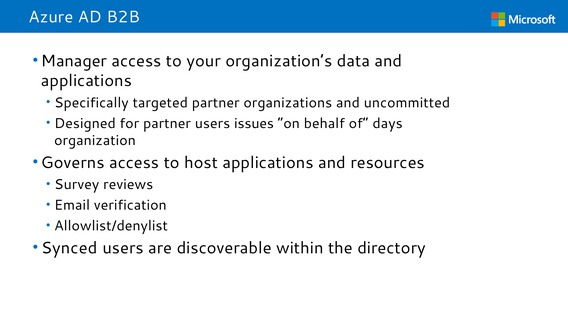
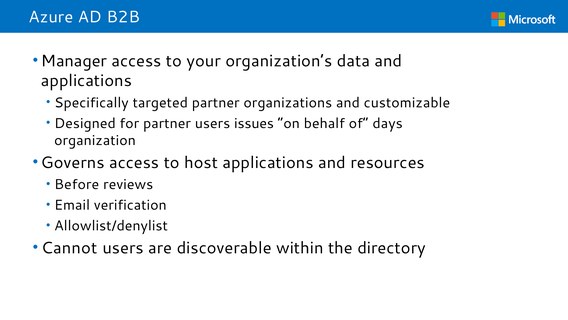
uncommitted: uncommitted -> customizable
Survey: Survey -> Before
Synced: Synced -> Cannot
